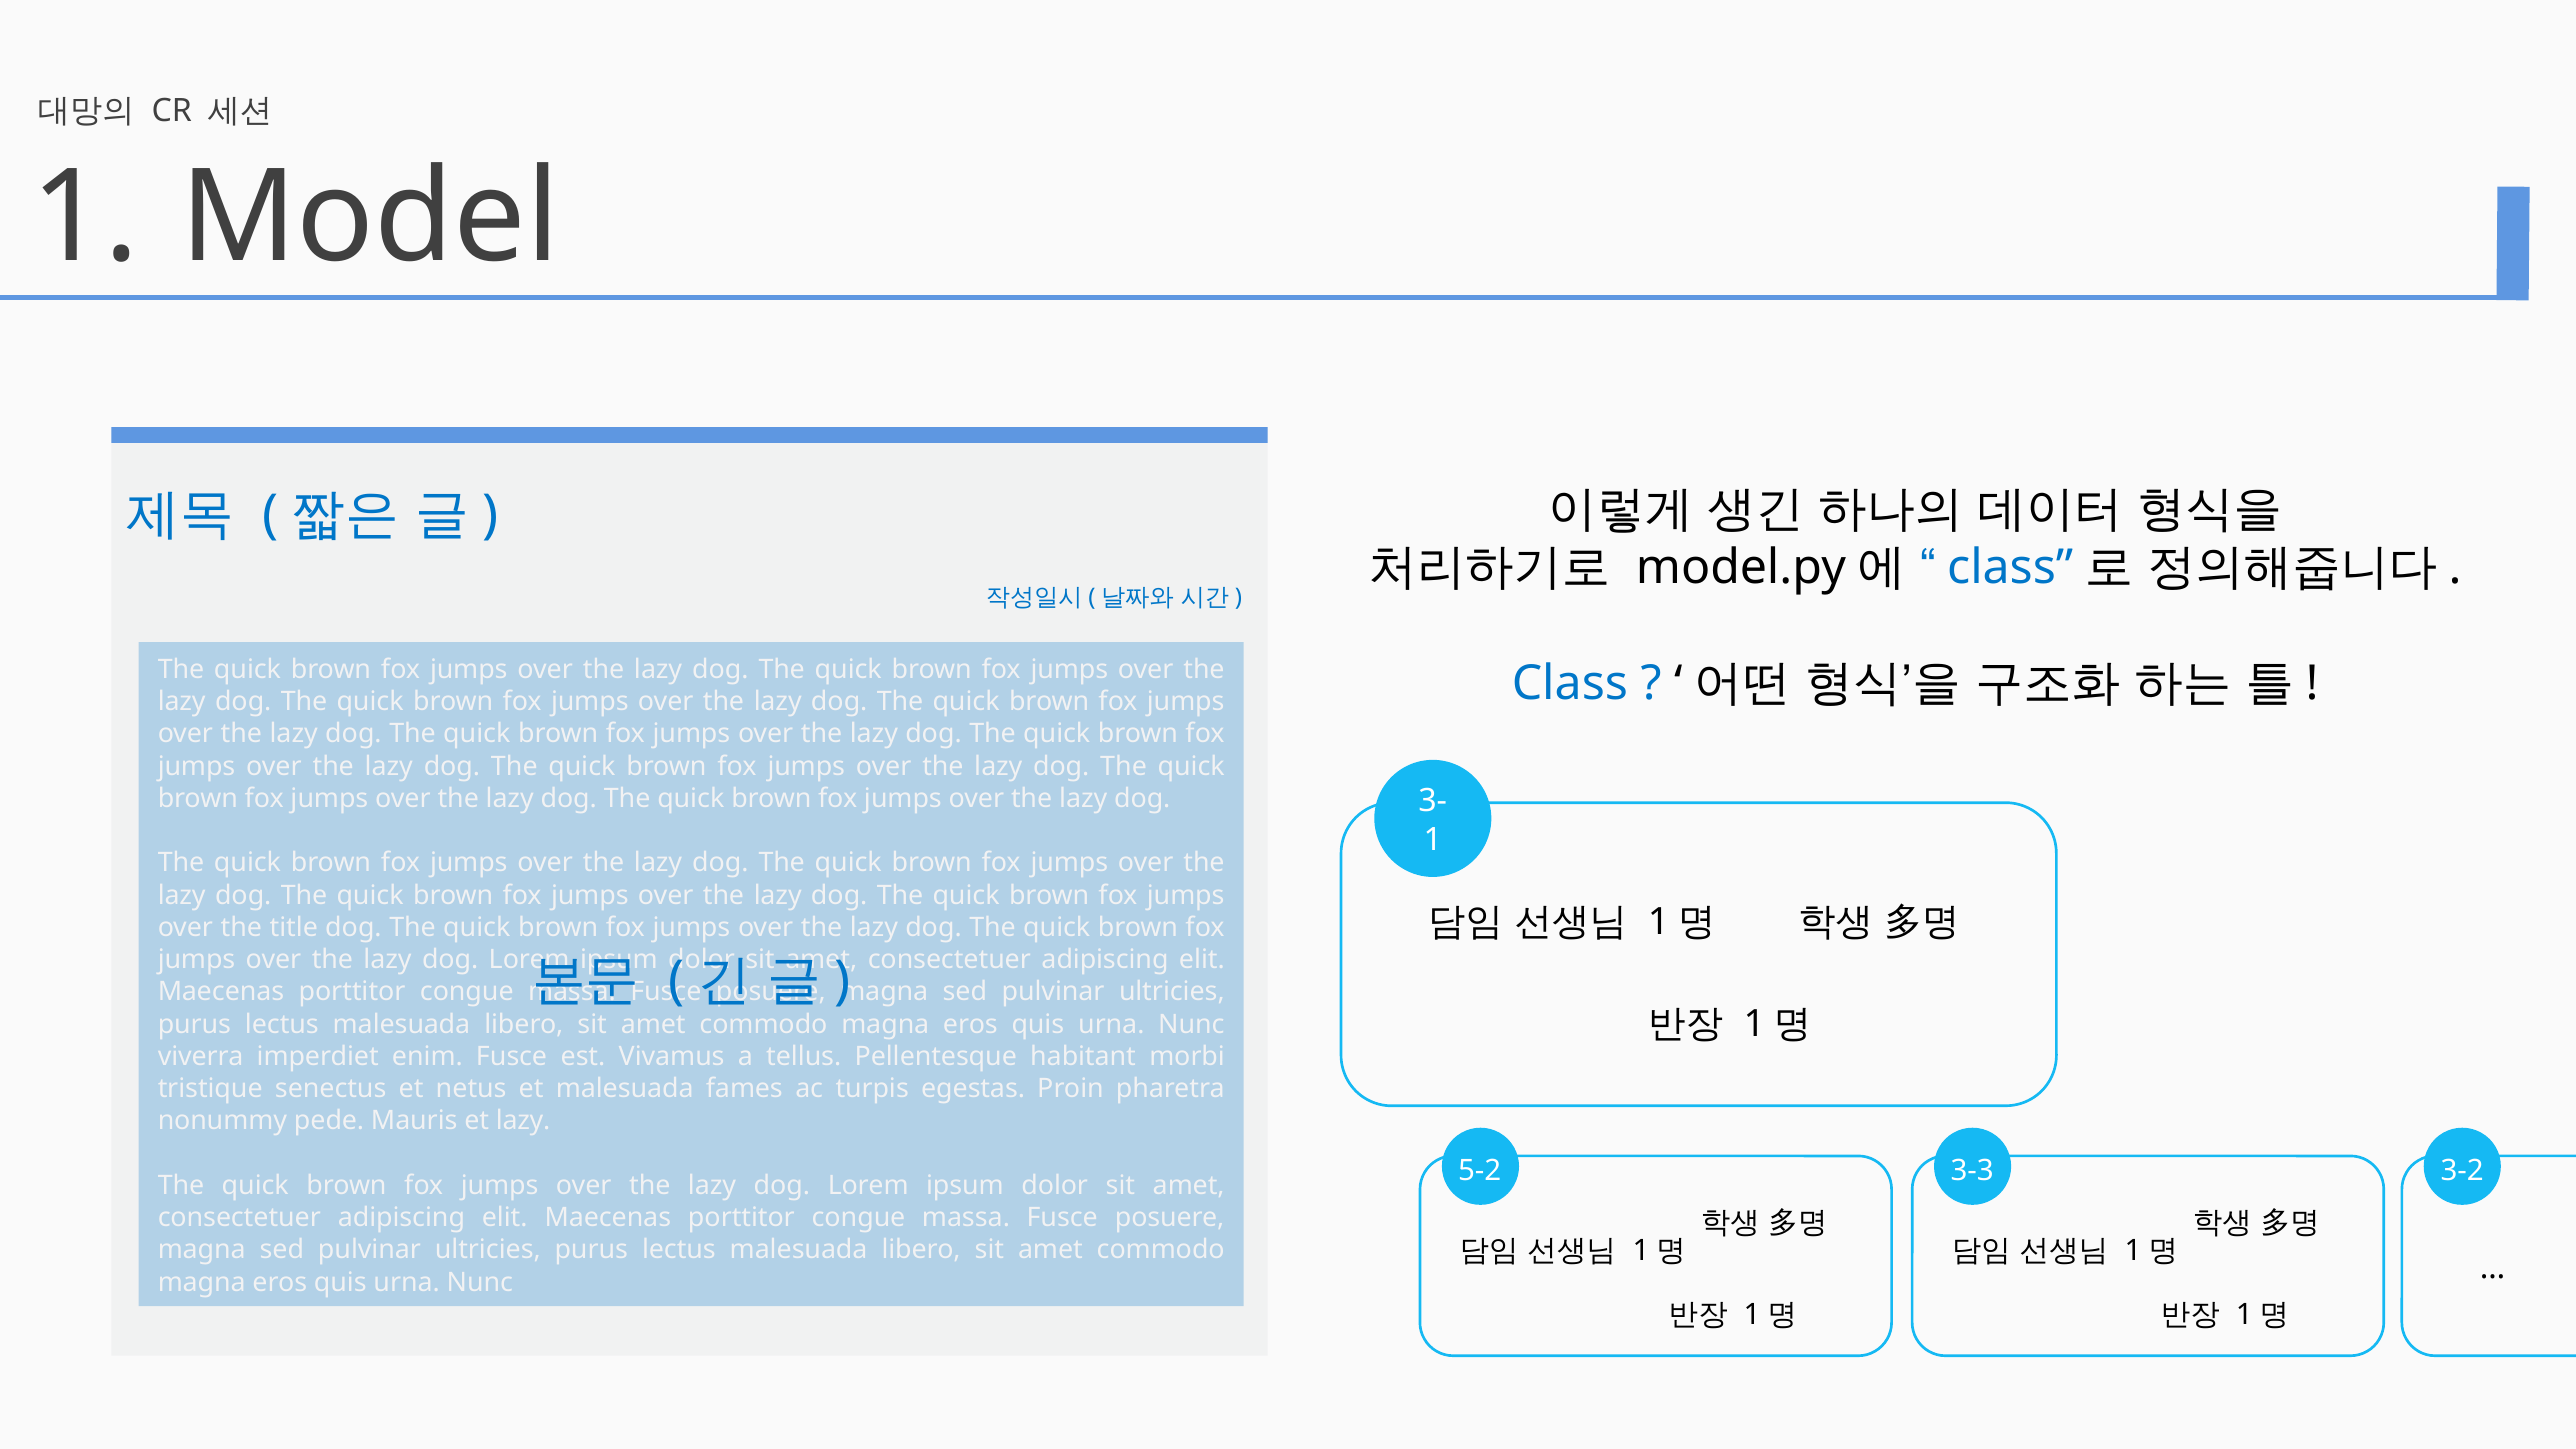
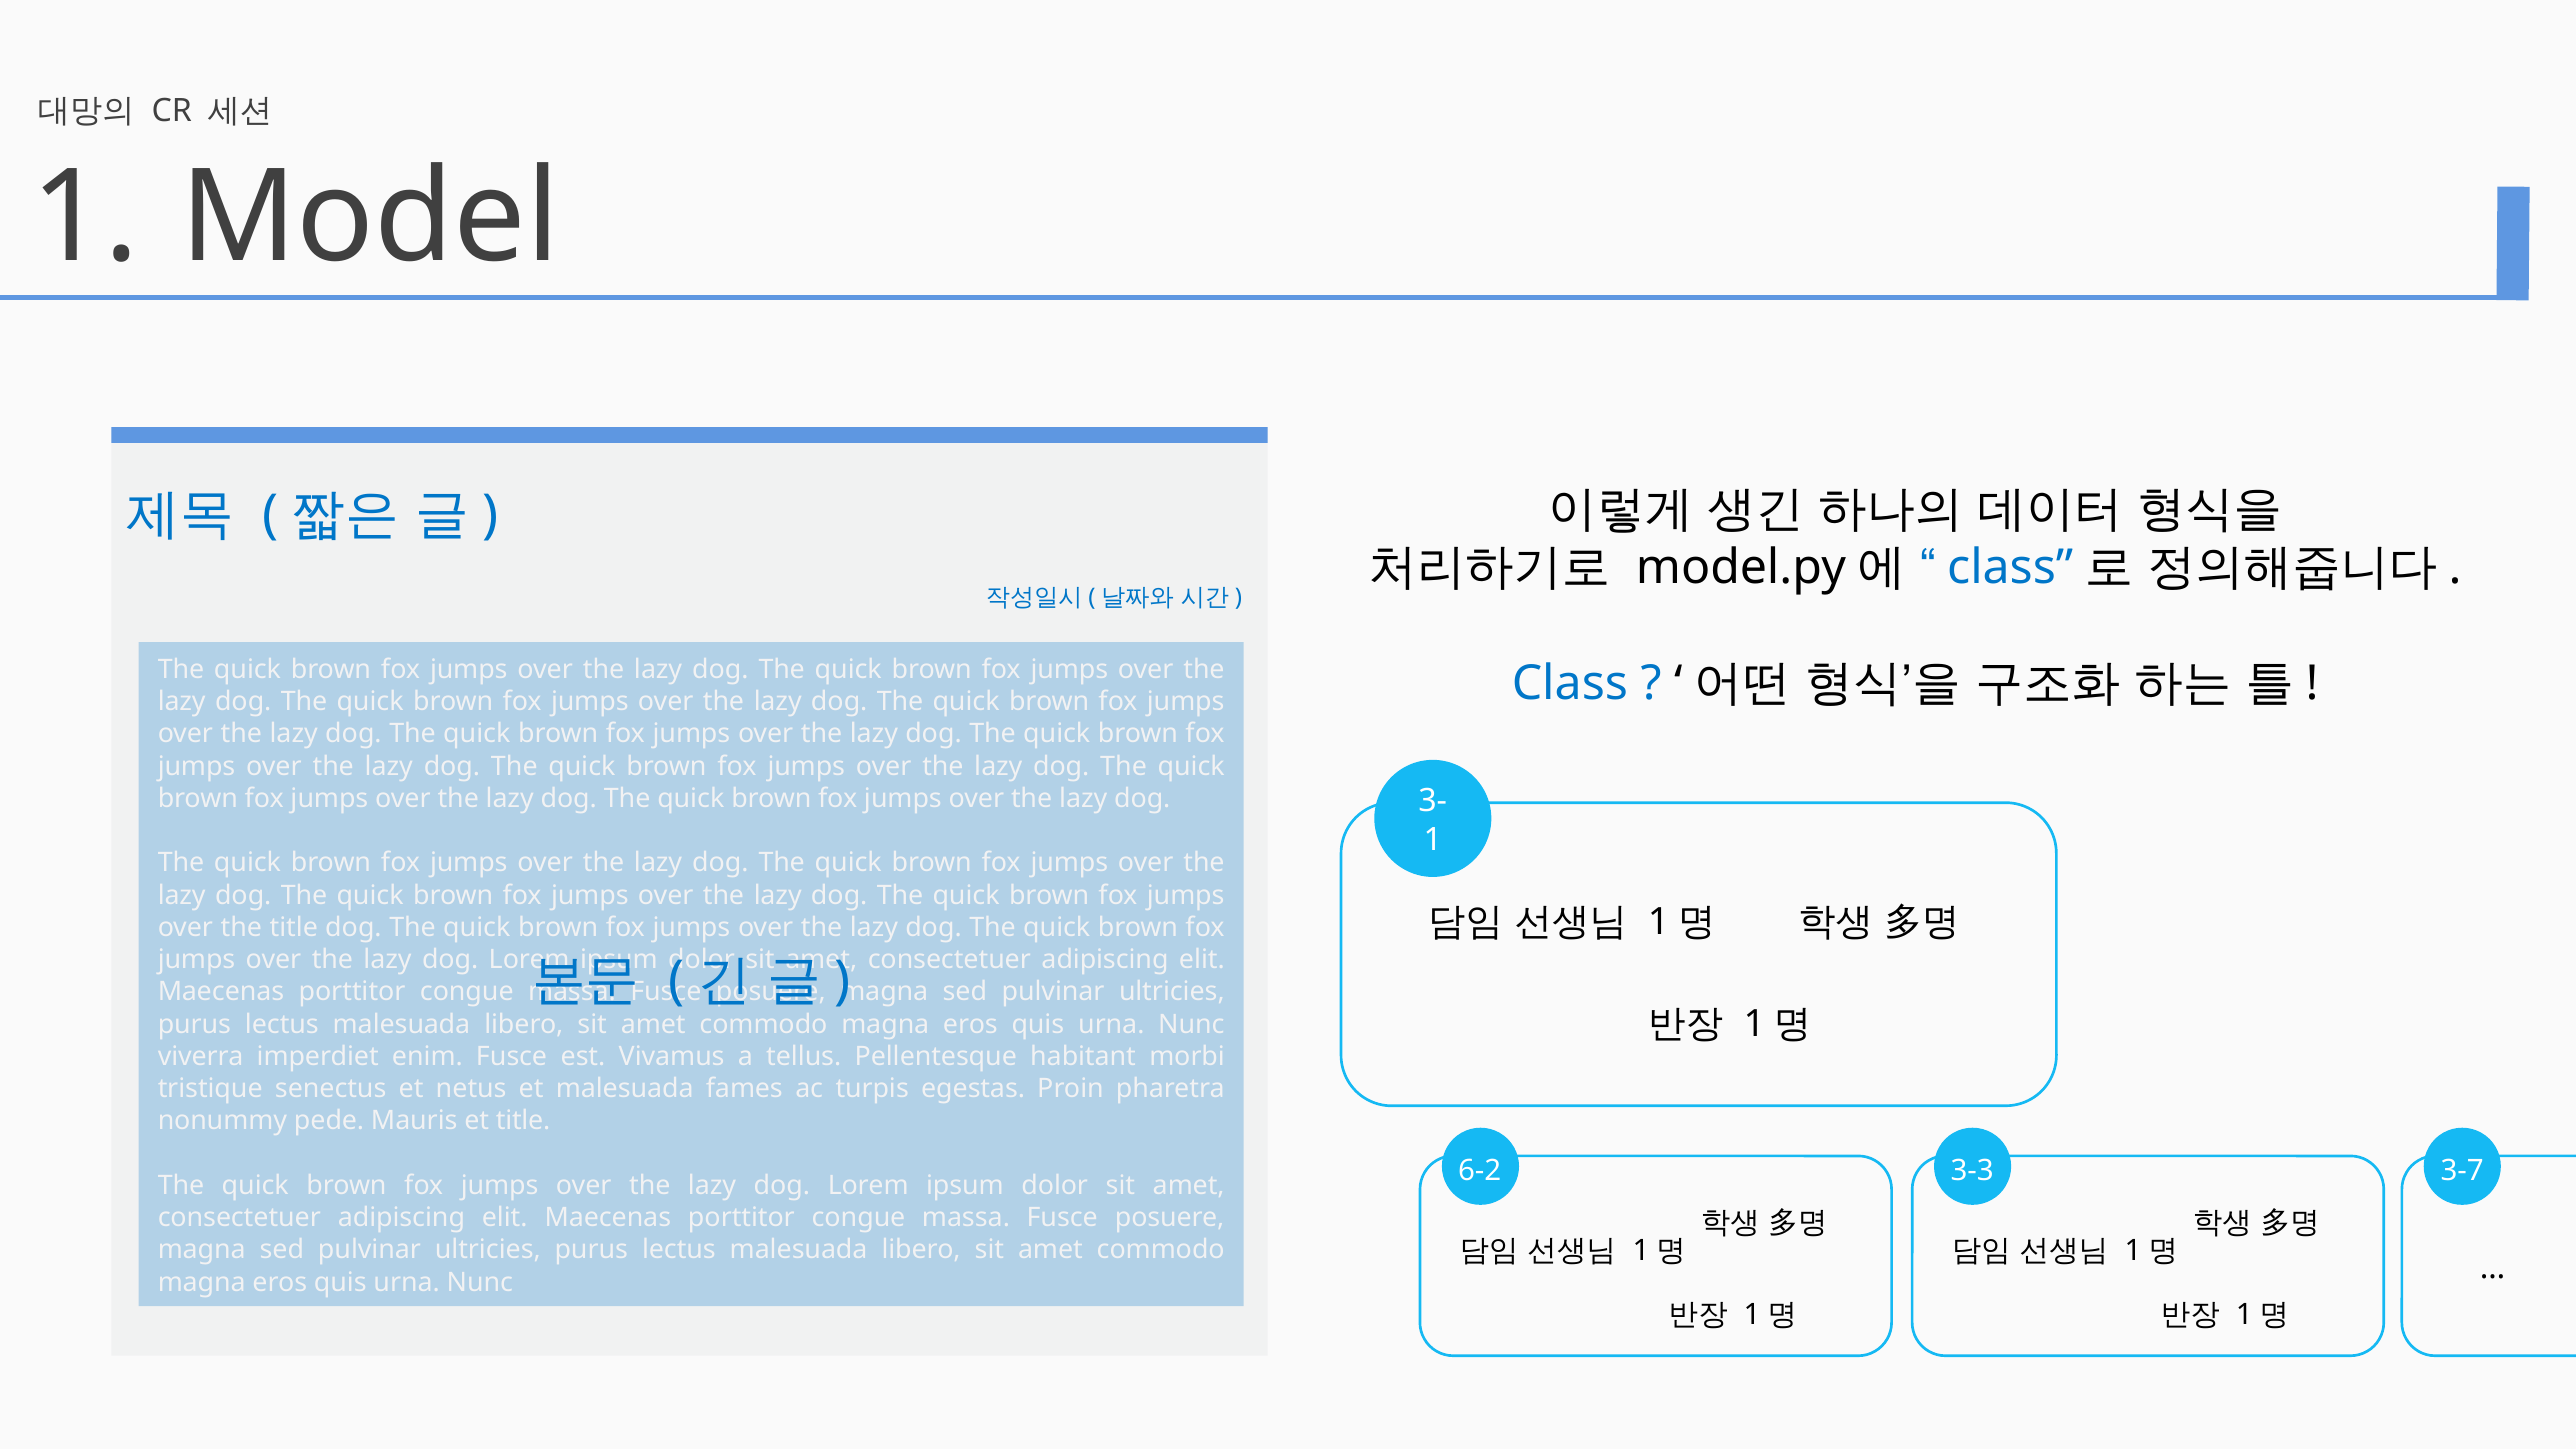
et lazy: lazy -> title
5-2: 5-2 -> 6-2
3-2: 3-2 -> 3-7
